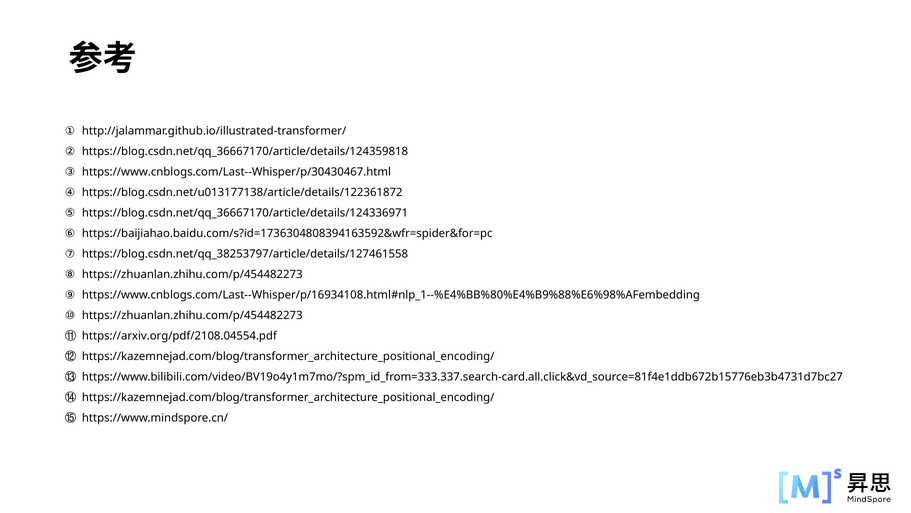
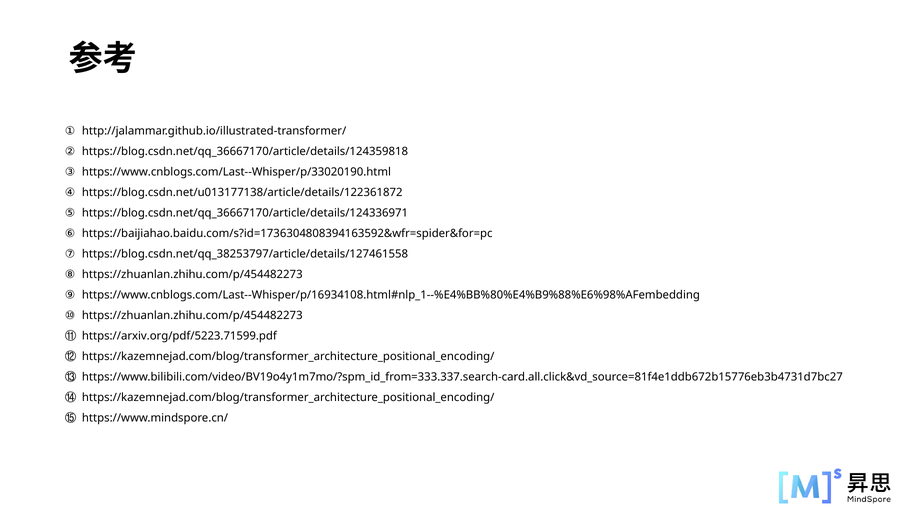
https://www.cnblogs.com/Last--Whisper/p/30430467.html: https://www.cnblogs.com/Last--Whisper/p/30430467.html -> https://www.cnblogs.com/Last--Whisper/p/33020190.html
https://arxiv.org/pdf/2108.04554.pdf: https://arxiv.org/pdf/2108.04554.pdf -> https://arxiv.org/pdf/5223.71599.pdf
